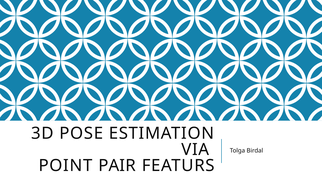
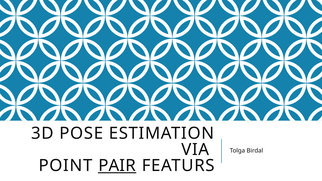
PAIR underline: none -> present
